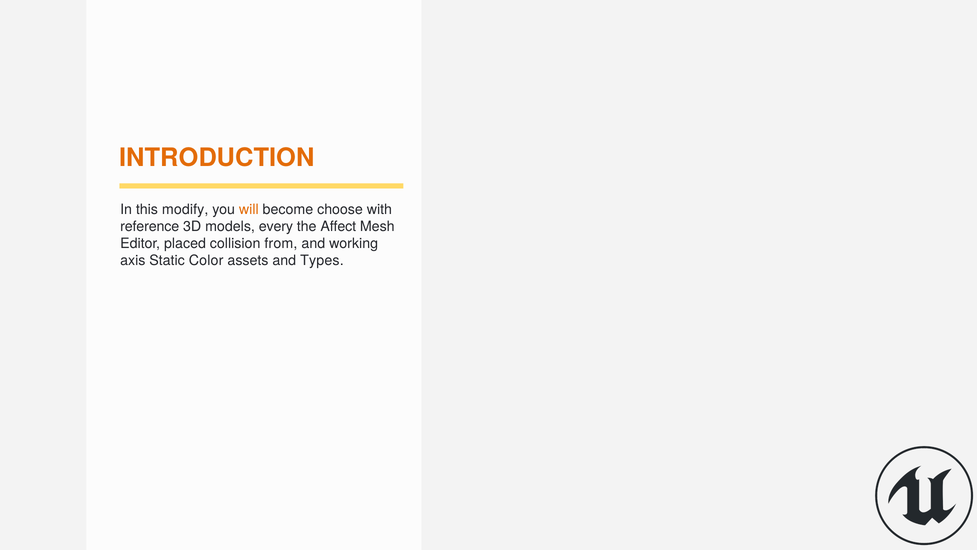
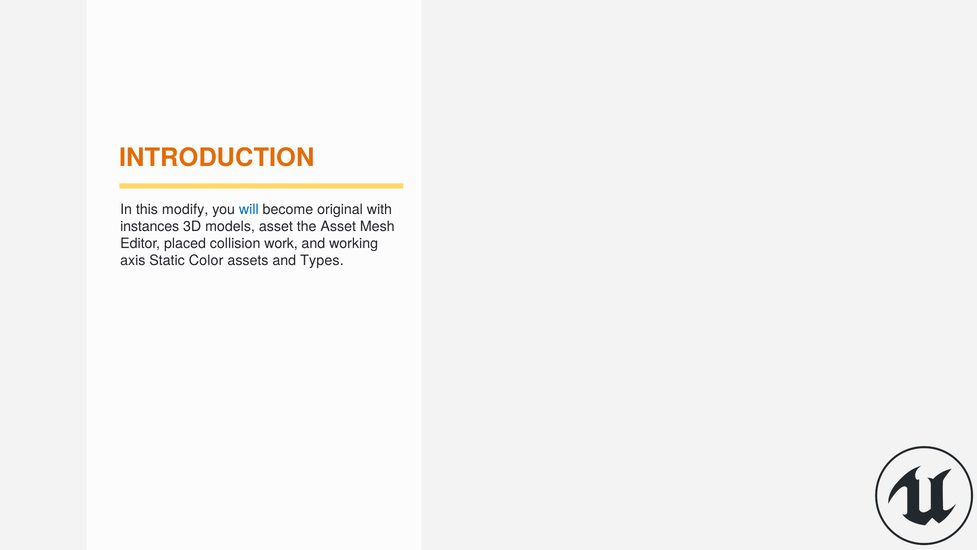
will colour: orange -> blue
choose: choose -> original
reference: reference -> instances
models every: every -> asset
the Affect: Affect -> Asset
from: from -> work
